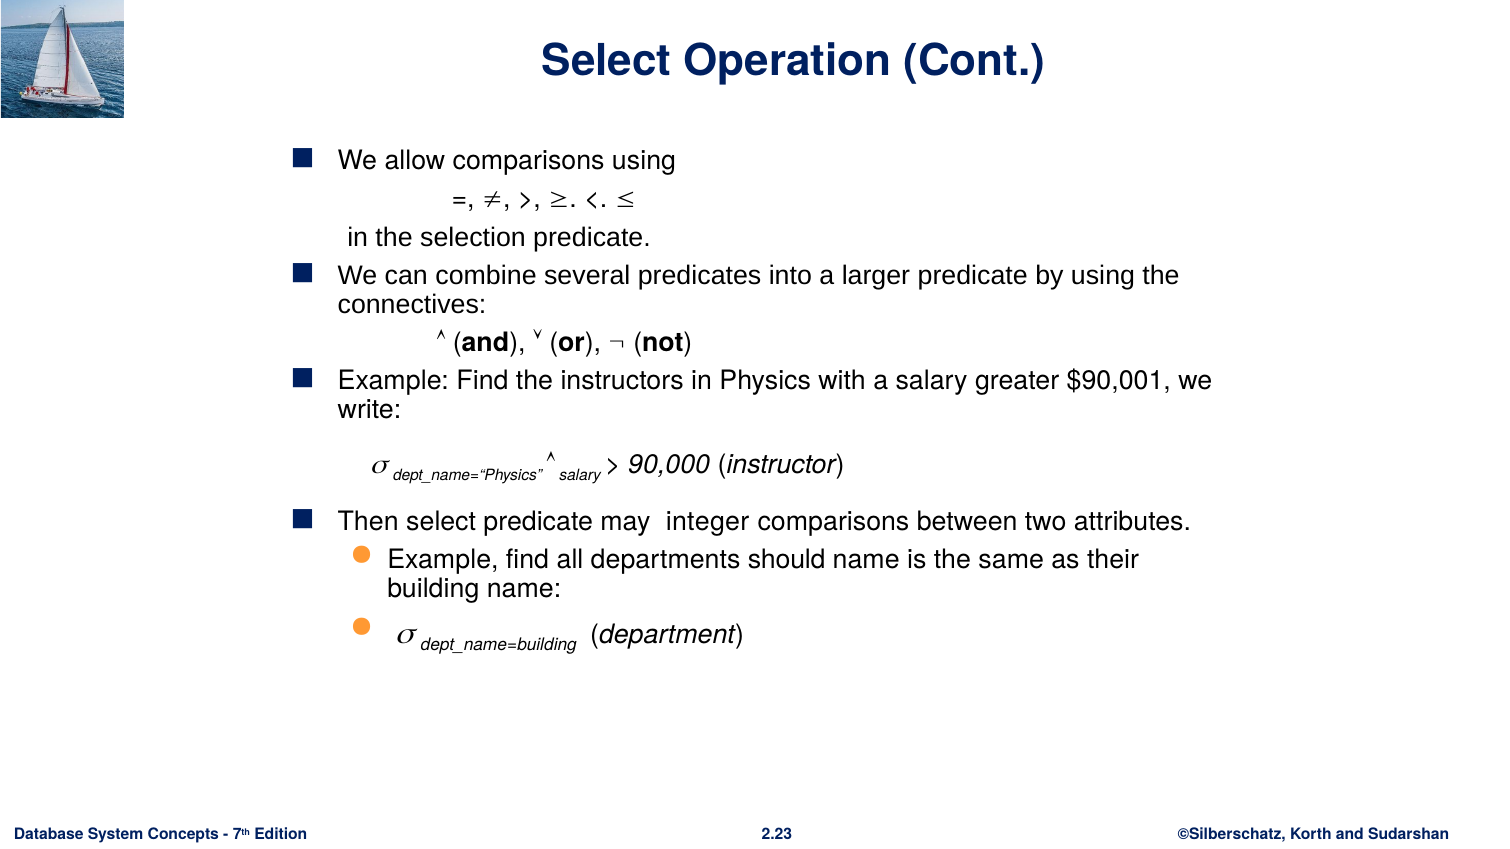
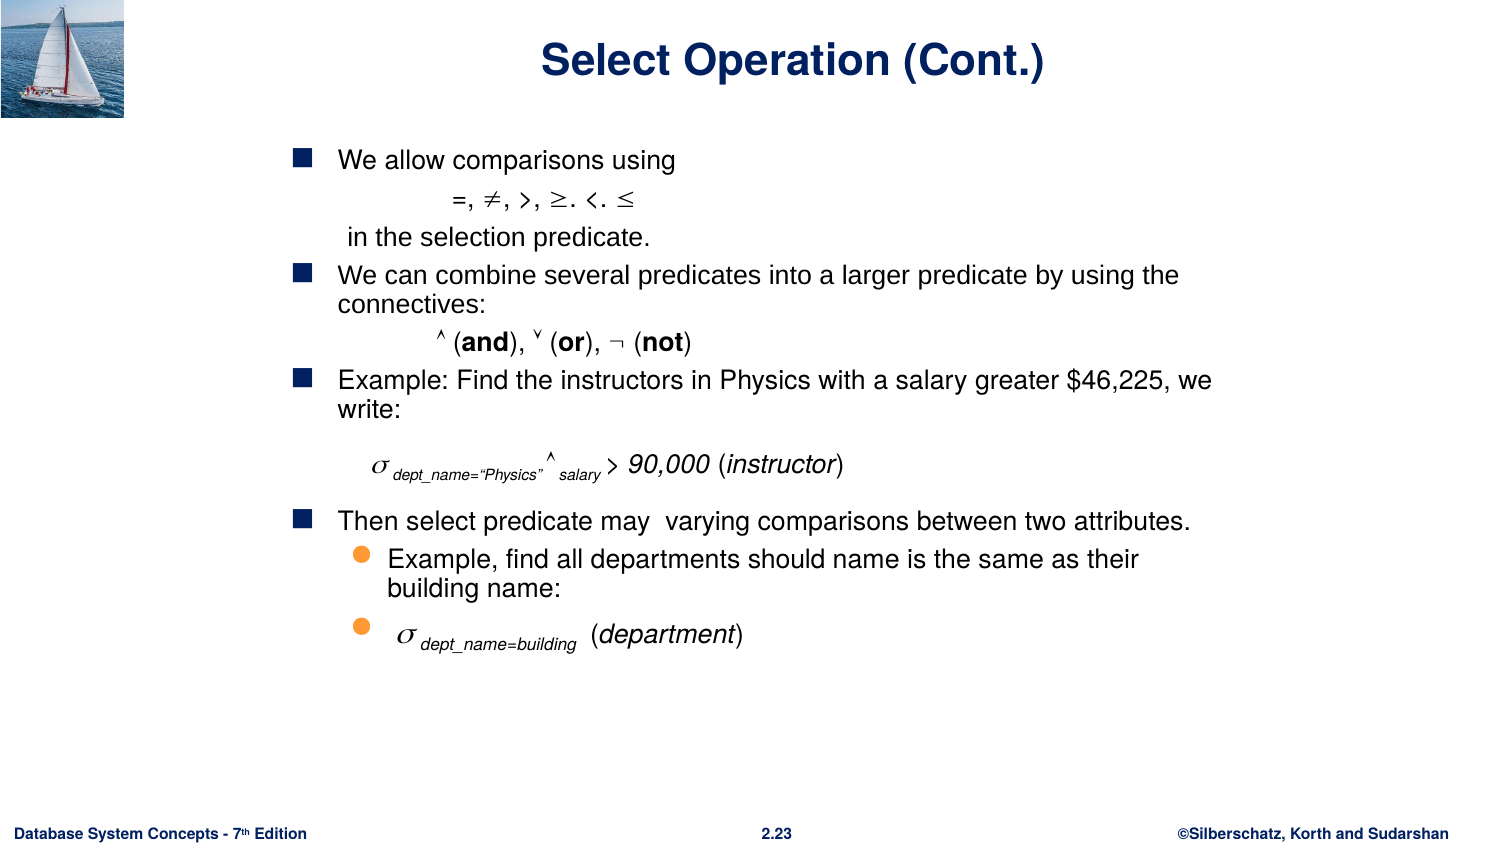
$90,001: $90,001 -> $46,225
integer: integer -> varying
